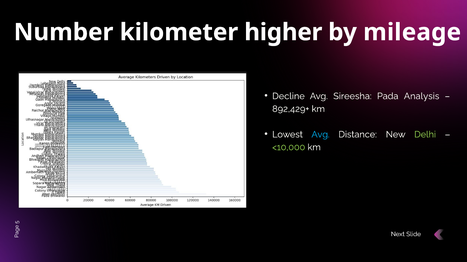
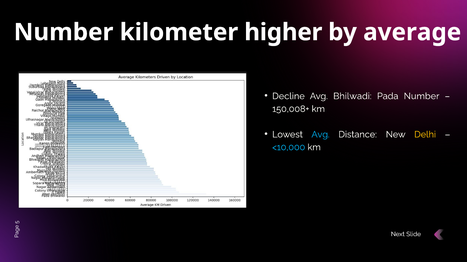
mileage: mileage -> average
Sireesha: Sireesha -> Bhilwadi
Pada Analysis: Analysis -> Number
892,429+: 892,429+ -> 150,008+
Delhi colour: light green -> yellow
<10,000 colour: light green -> light blue
